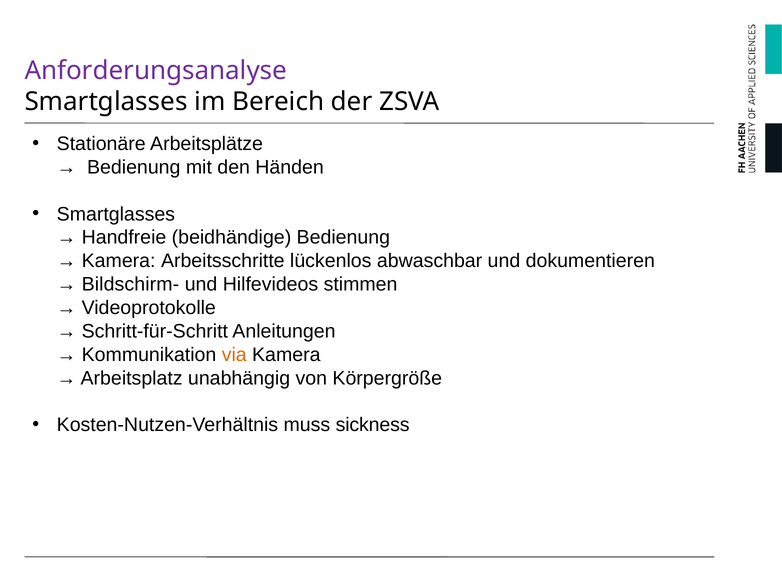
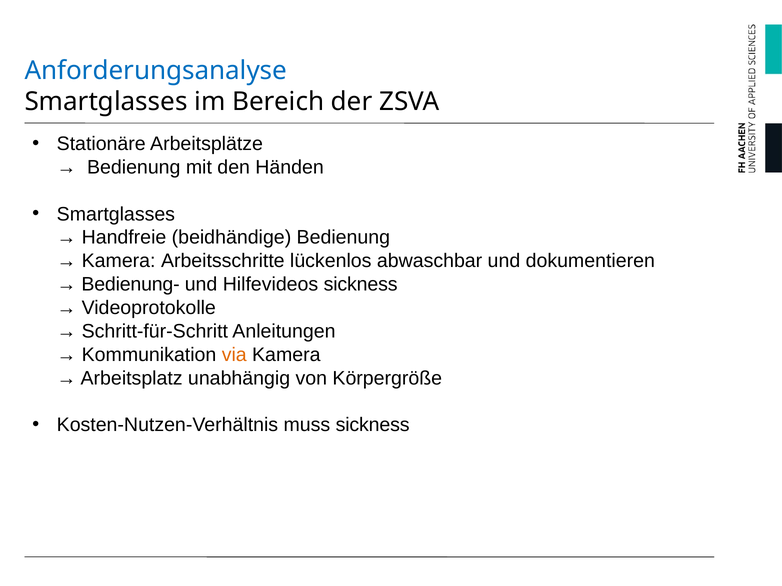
Anforderungsanalyse colour: purple -> blue
Bildschirm-: Bildschirm- -> Bedienung-
Hilfevideos stimmen: stimmen -> sickness
